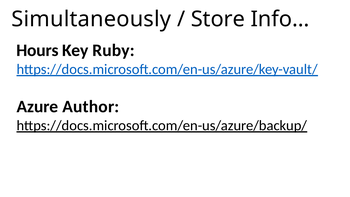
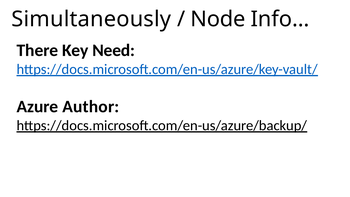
Store: Store -> Node
Hours: Hours -> There
Ruby: Ruby -> Need
